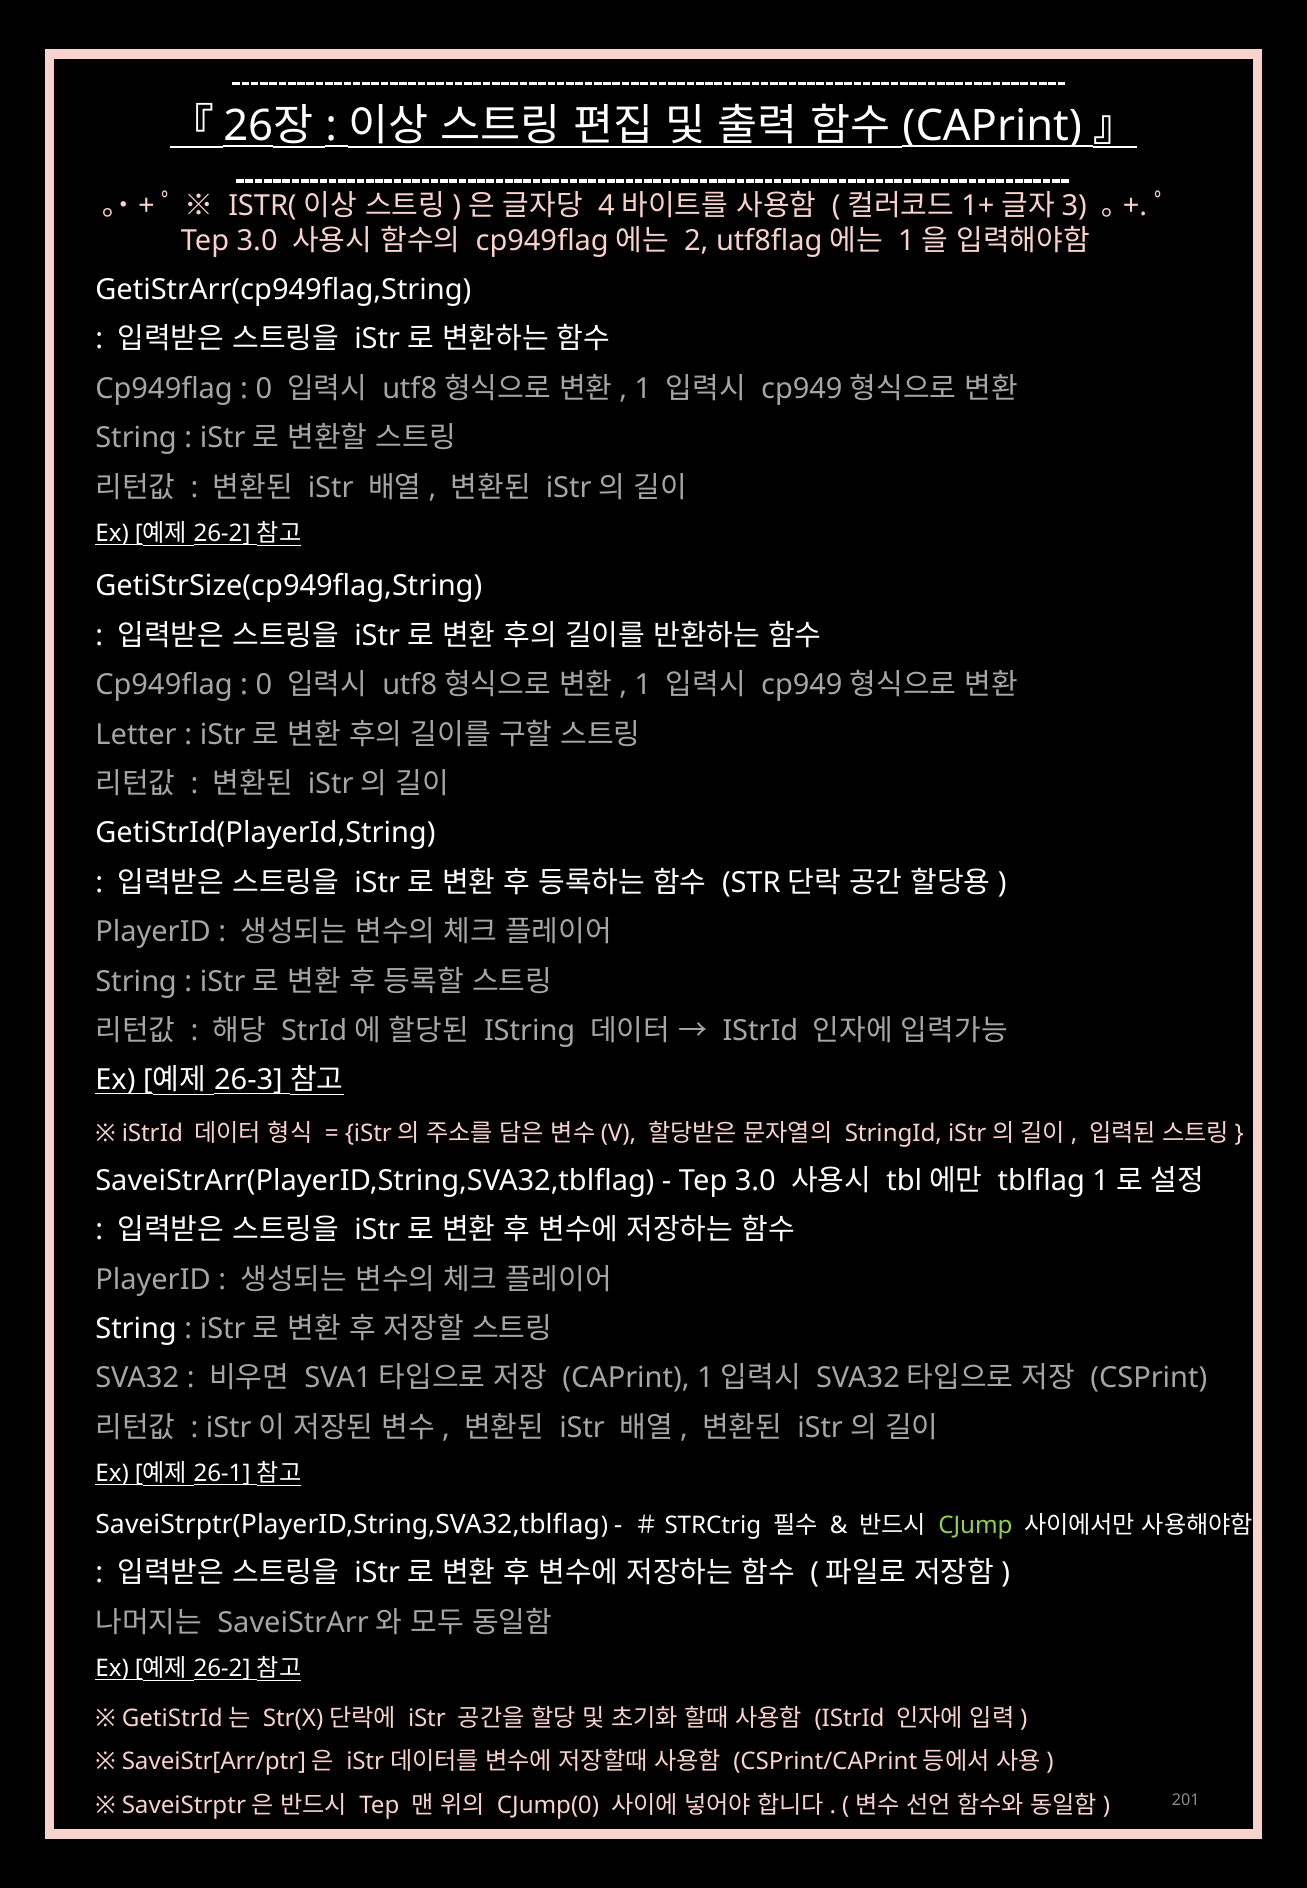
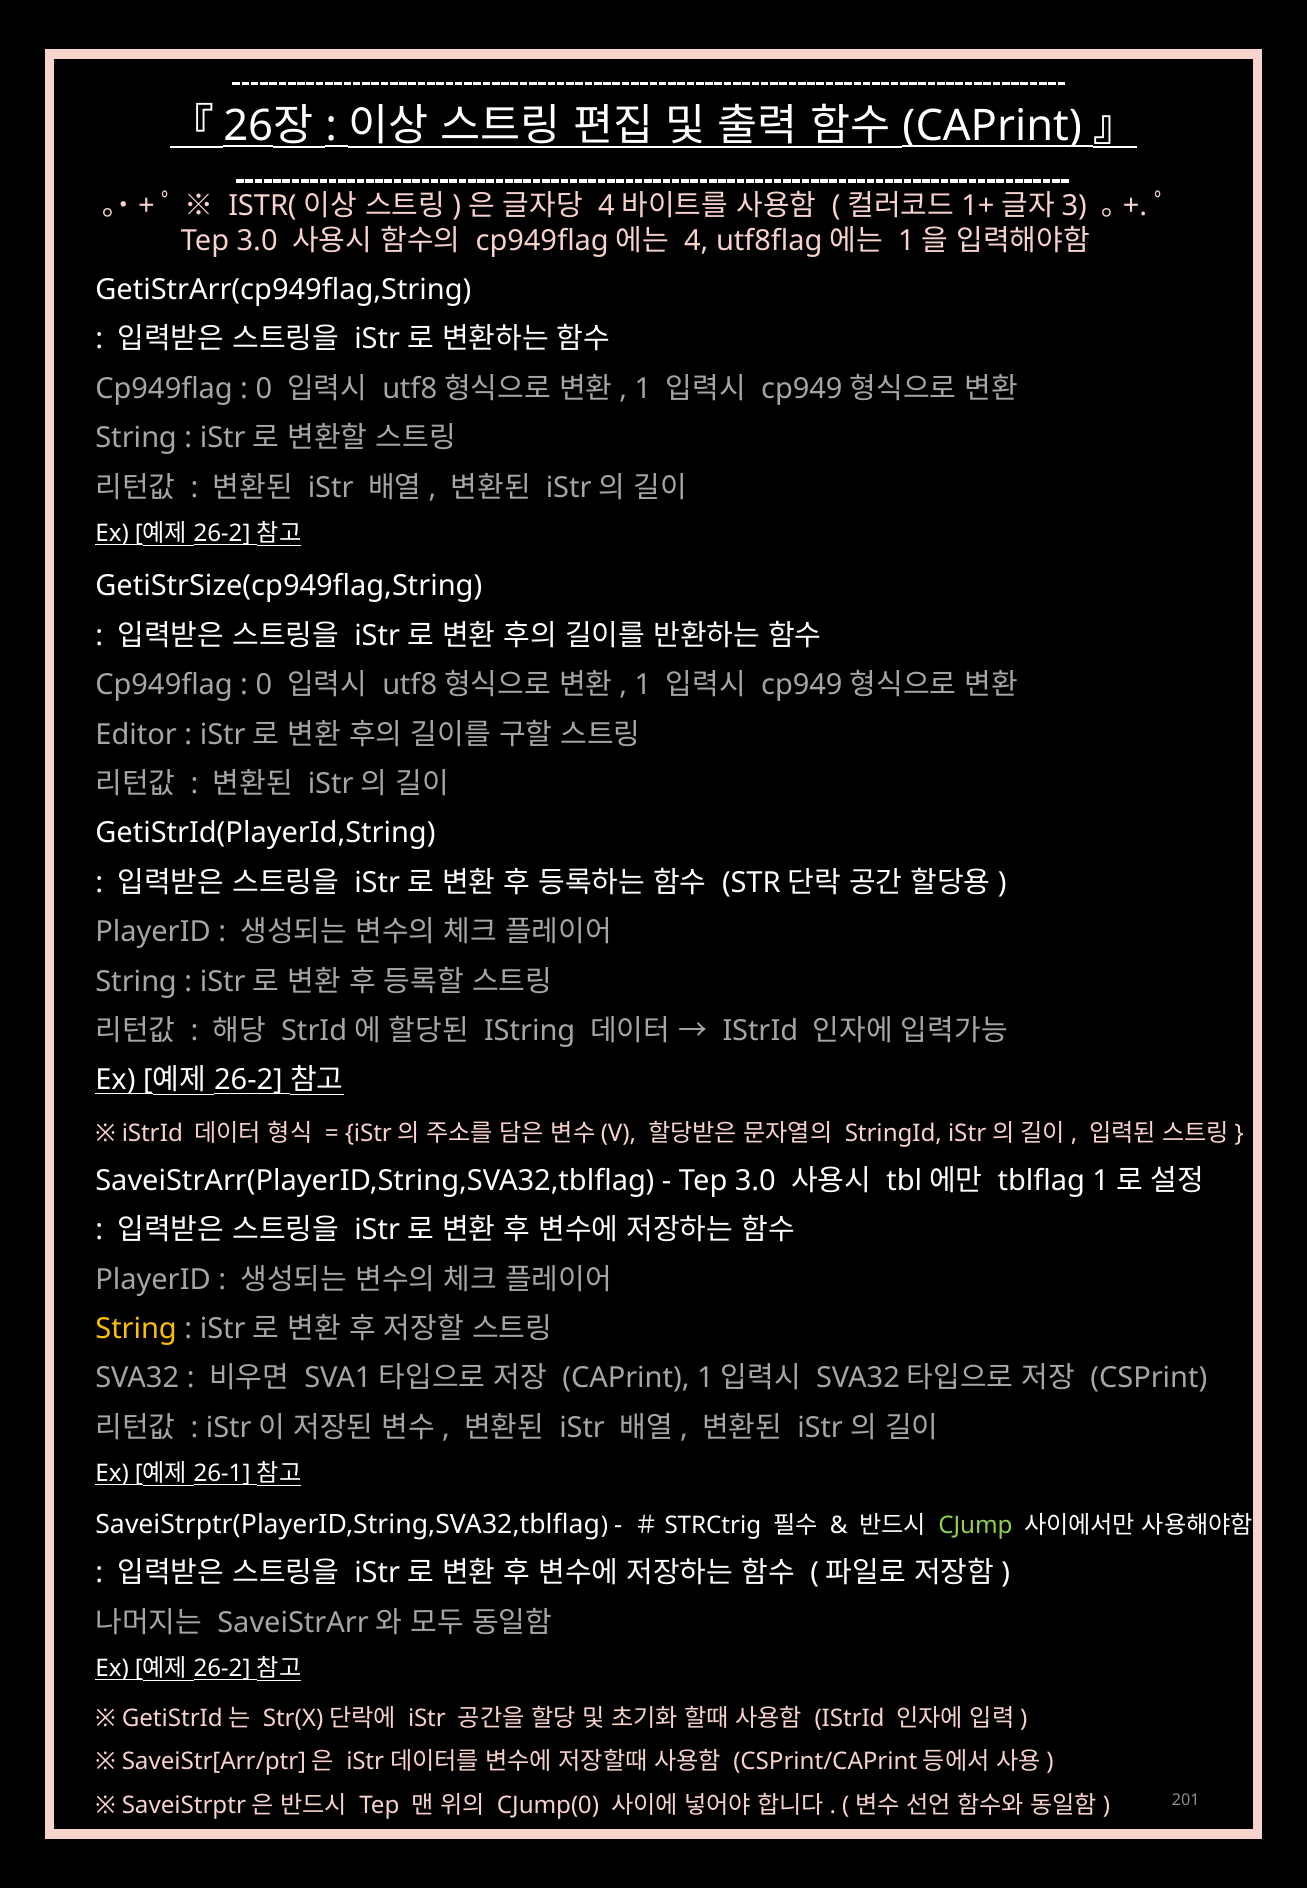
2: 2 -> 4
Letter: Letter -> Editor
26-3 at (248, 1080): 26-3 -> 26-2
String at (136, 1329) colour: white -> yellow
